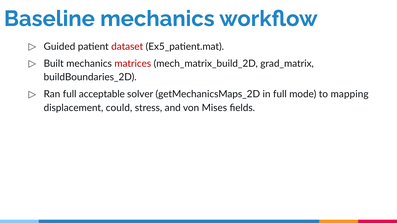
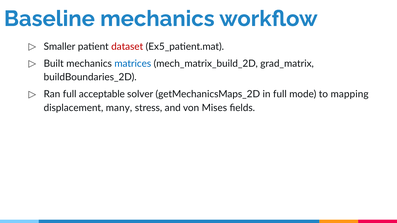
Guided: Guided -> Smaller
matrices colour: red -> blue
could: could -> many
